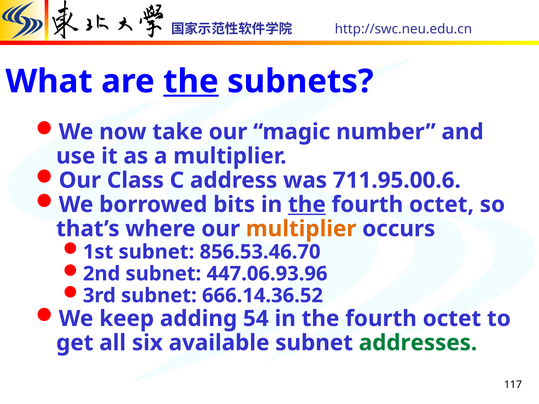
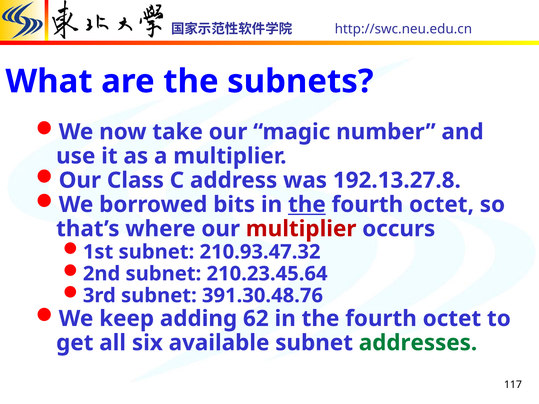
the at (191, 81) underline: present -> none
711.95.00.6: 711.95.00.6 -> 192.13.27.8
multiplier at (301, 229) colour: orange -> red
856.53.46.70: 856.53.46.70 -> 210.93.47.32
447.06.93.96: 447.06.93.96 -> 210.23.45.64
666.14.36.52: 666.14.36.52 -> 391.30.48.76
54: 54 -> 62
